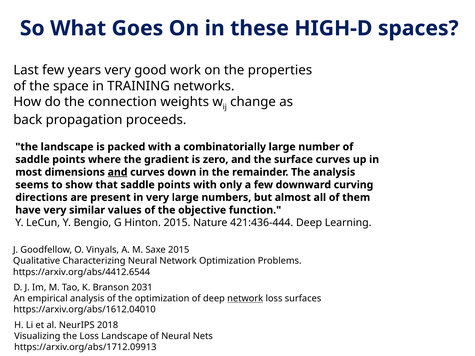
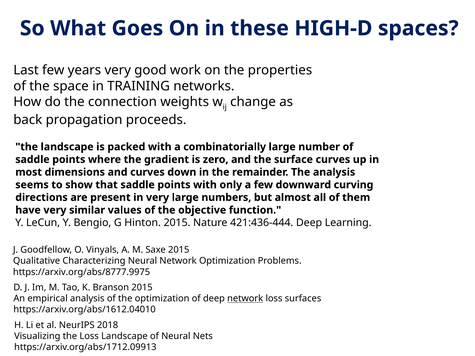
and at (118, 172) underline: present -> none
https://arxiv.org/abs/4412.6544: https://arxiv.org/abs/4412.6544 -> https://arxiv.org/abs/8777.9975
Branson 2031: 2031 -> 2015
